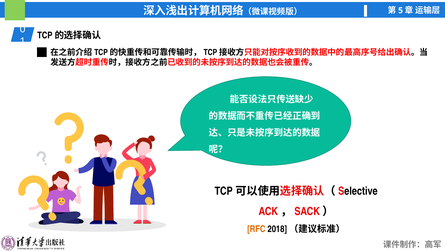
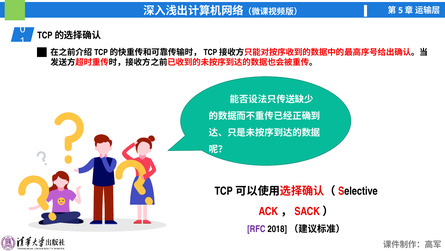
RFC colour: orange -> purple
